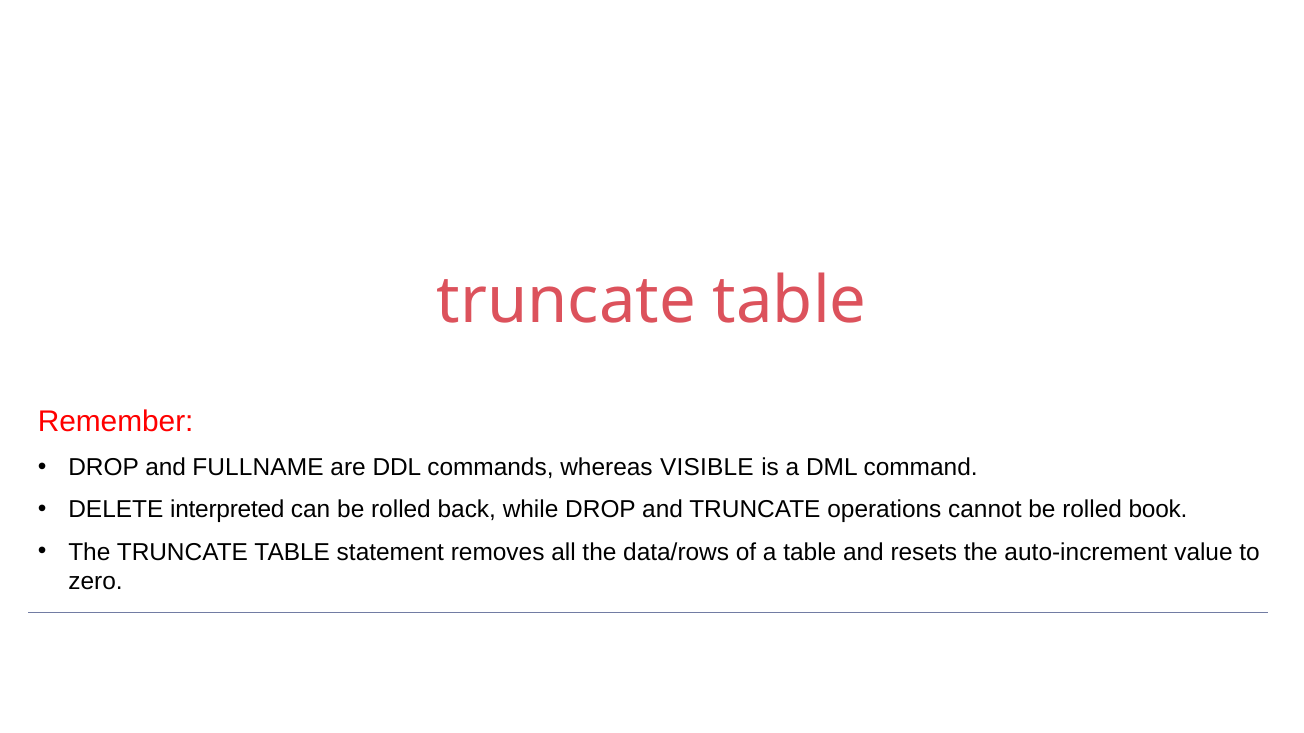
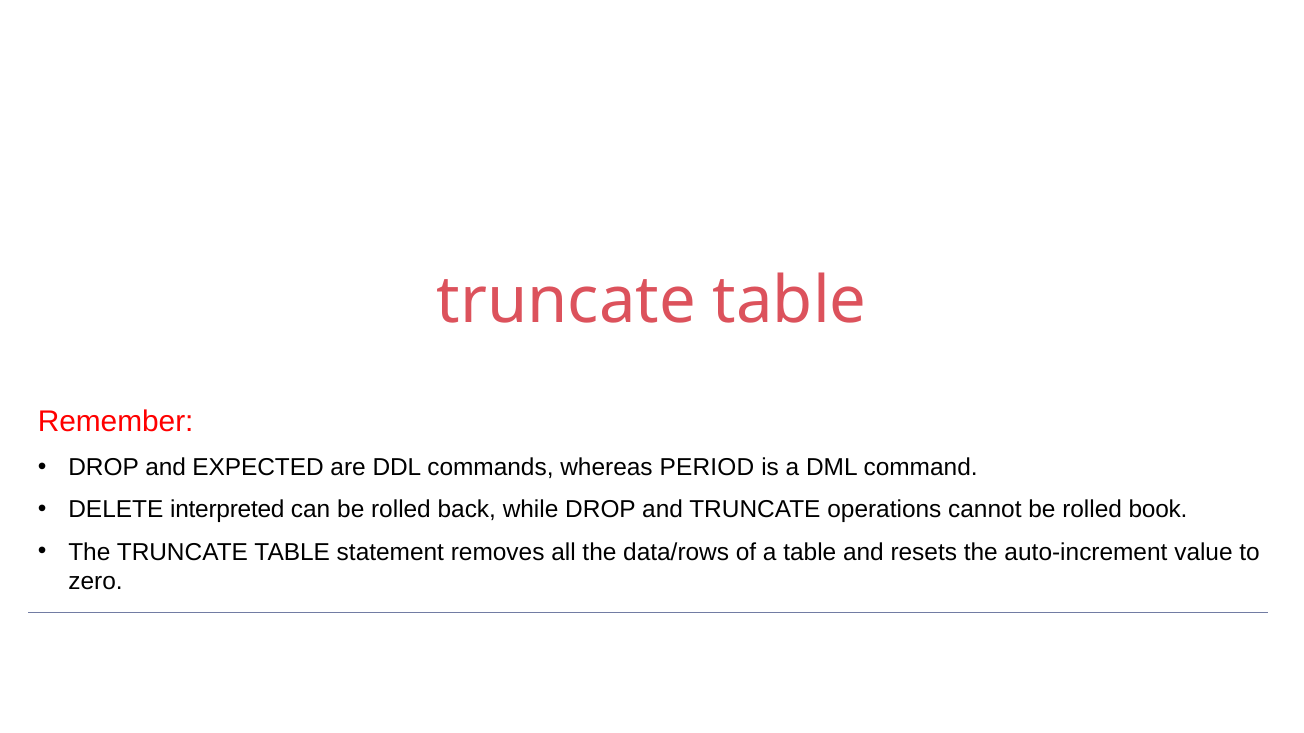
FULLNAME: FULLNAME -> EXPECTED
VISIBLE: VISIBLE -> PERIOD
